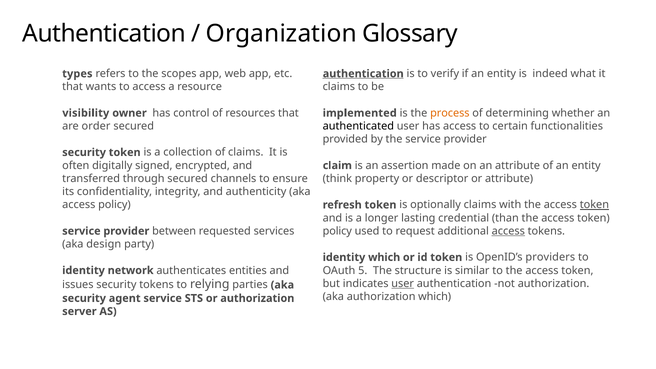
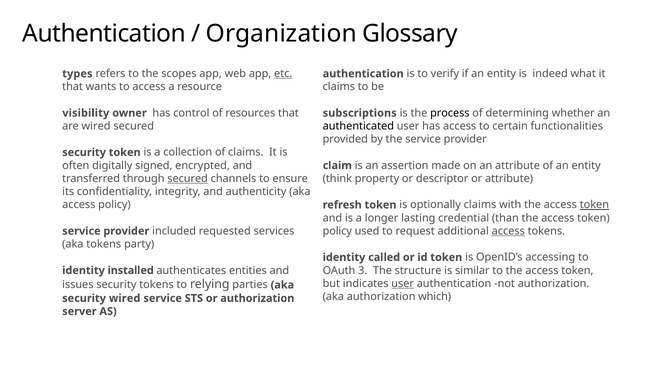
etc underline: none -> present
authentication at (363, 74) underline: present -> none
implemented: implemented -> subscriptions
process colour: orange -> black
are order: order -> wired
secured at (188, 179) underline: none -> present
between: between -> included
aka design: design -> tokens
identity which: which -> called
providers: providers -> accessing
5: 5 -> 3
network: network -> installed
security agent: agent -> wired
